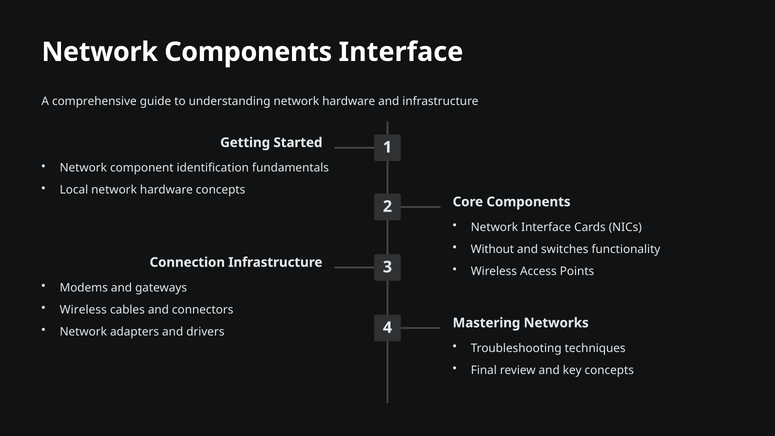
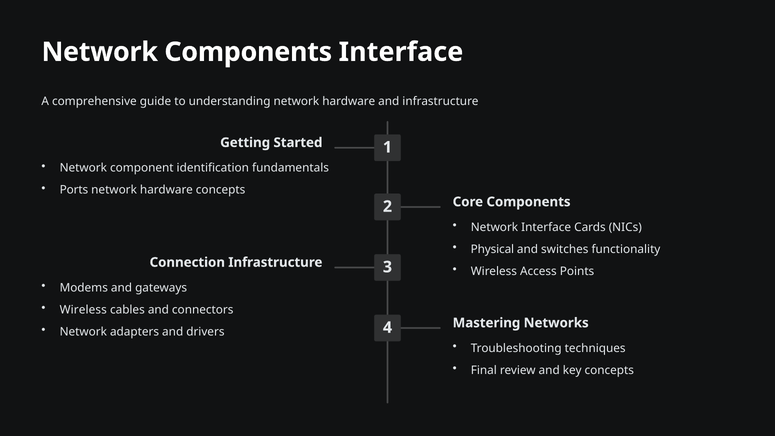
Local: Local -> Ports
Without: Without -> Physical
